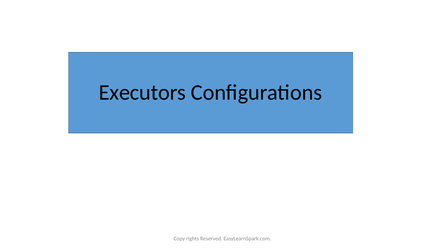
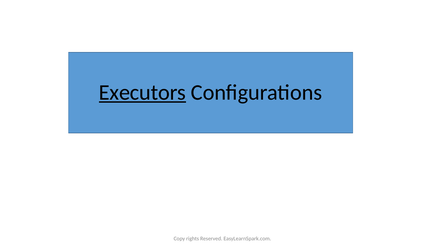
Executors underline: none -> present
